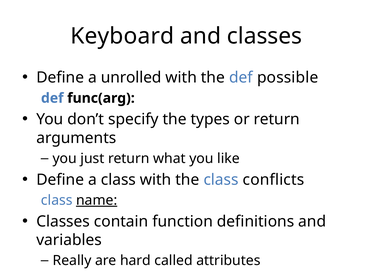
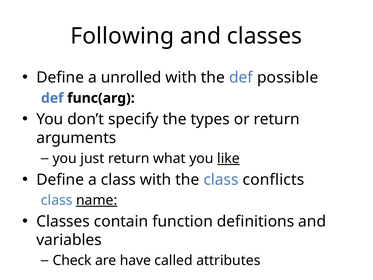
Keyboard: Keyboard -> Following
like underline: none -> present
Really: Really -> Check
hard: hard -> have
